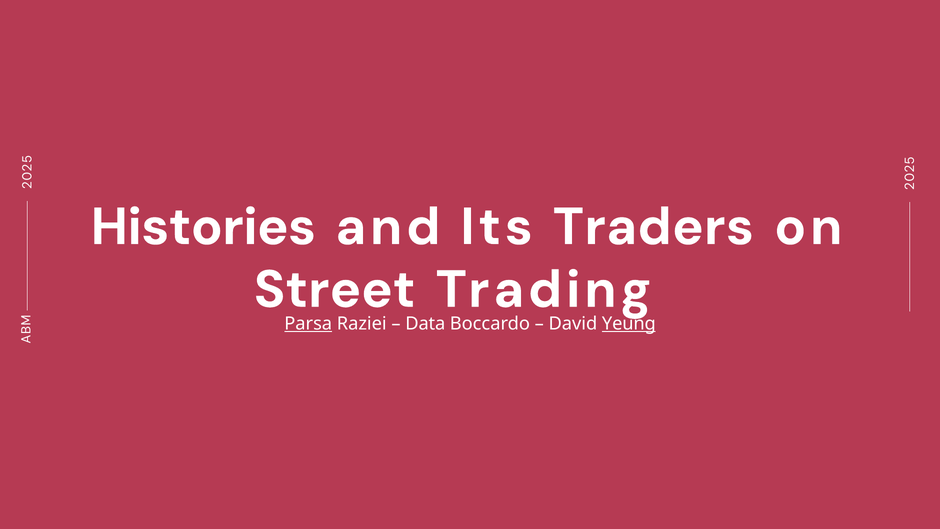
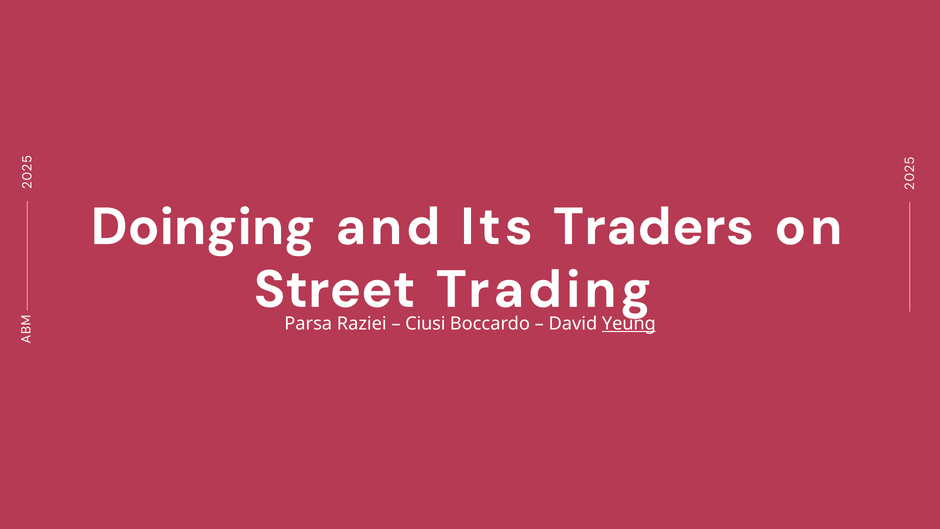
Histories: Histories -> Doinging
Parsa underline: present -> none
Data: Data -> Ciusi
